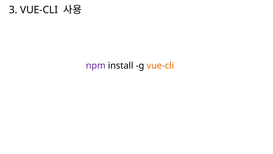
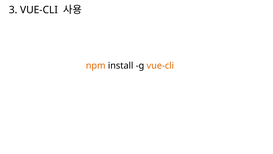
npm colour: purple -> orange
